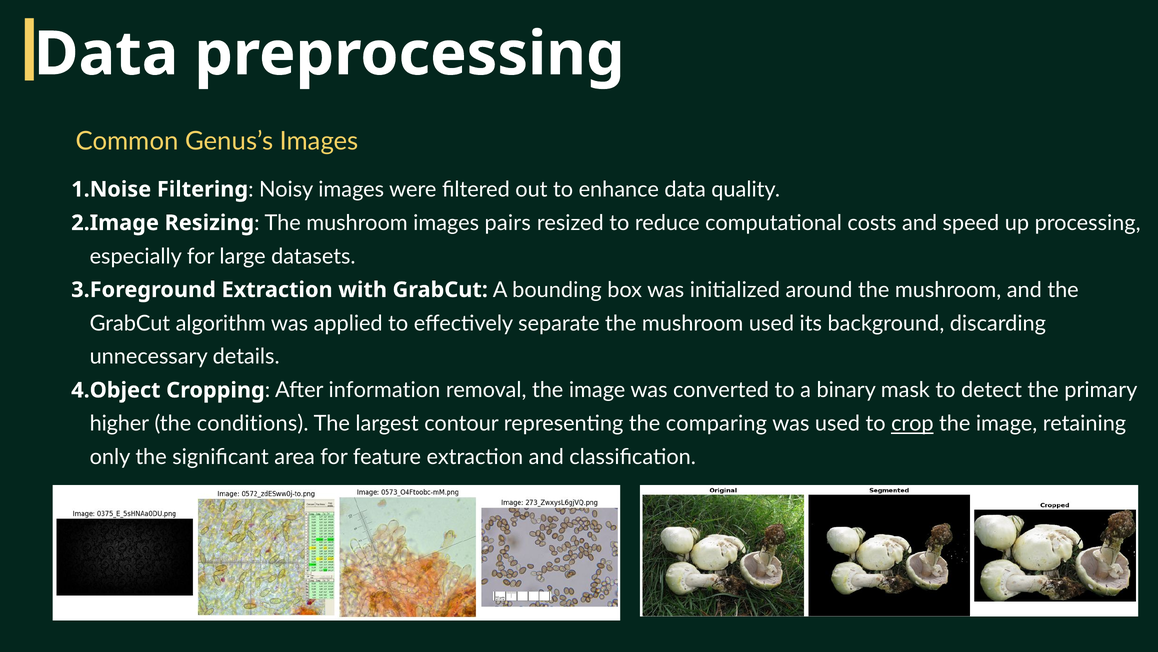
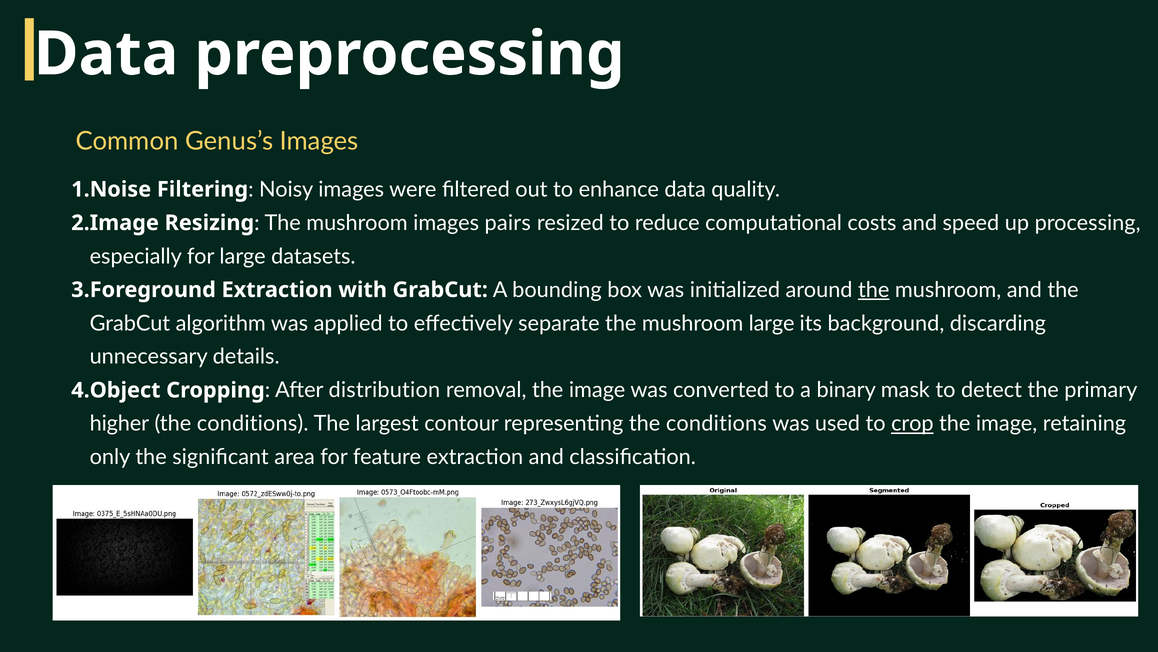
the at (874, 290) underline: none -> present
mushroom used: used -> large
information: information -> distribution
representing the comparing: comparing -> conditions
